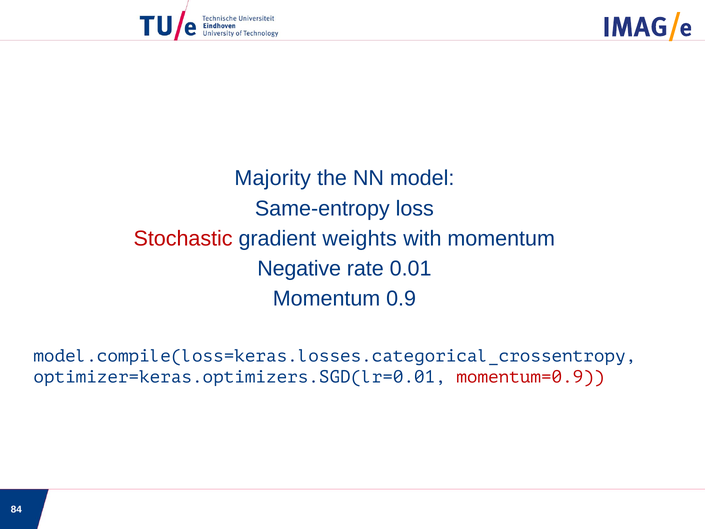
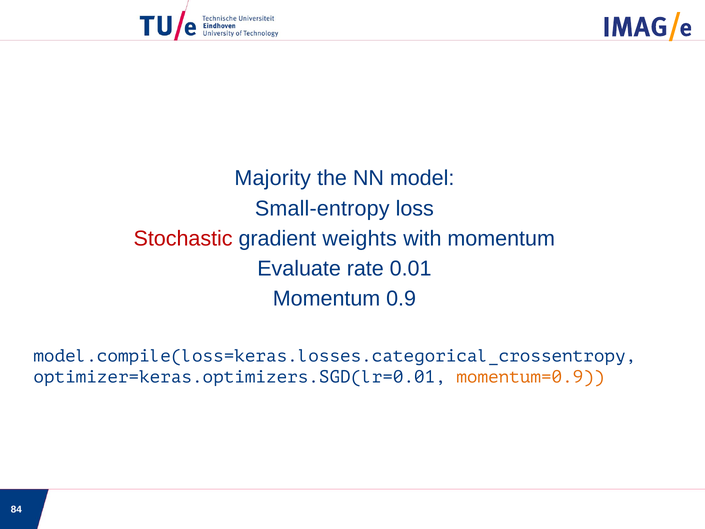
Same-entropy: Same-entropy -> Small-entropy
Negative: Negative -> Evaluate
momentum=0.9 colour: red -> orange
